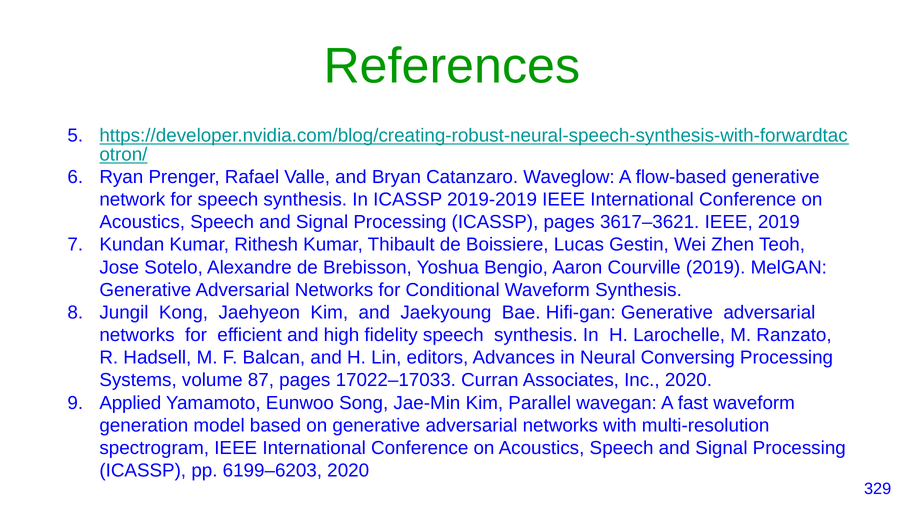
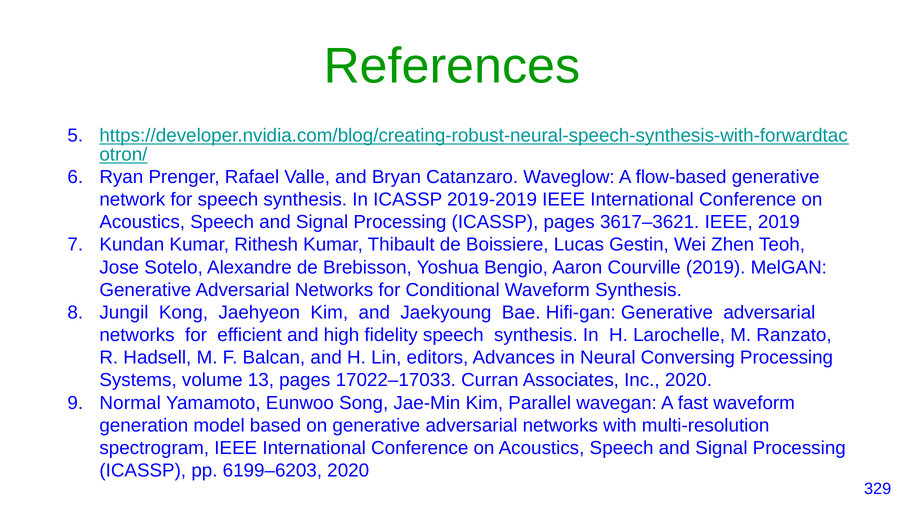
87: 87 -> 13
Applied: Applied -> Normal
